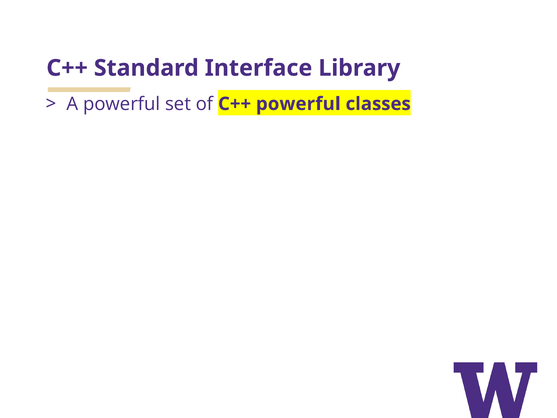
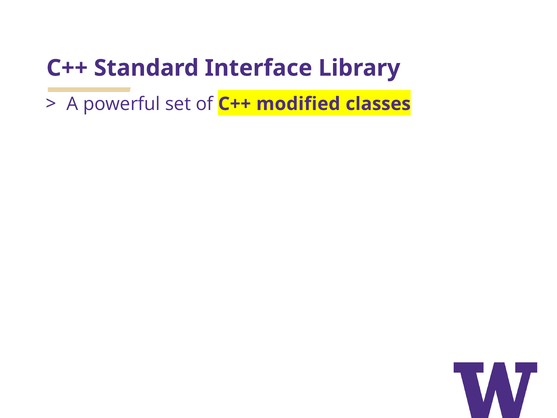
C++ powerful: powerful -> modified
